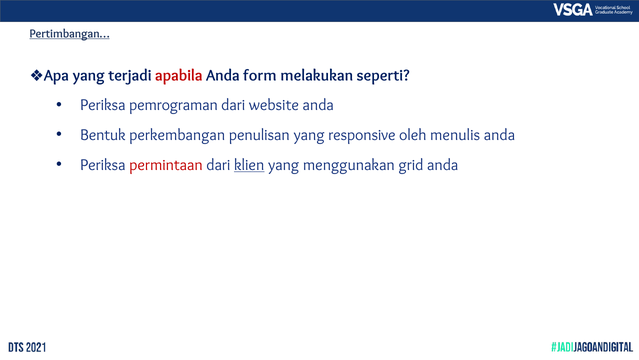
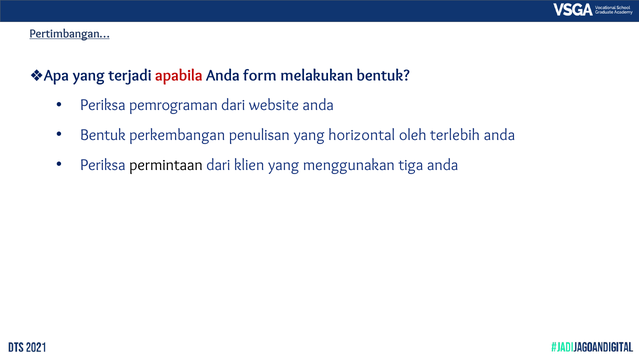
melakukan seperti: seperti -> bentuk
responsive: responsive -> horizontal
menulis: menulis -> terlebih
permintaan colour: red -> black
klien underline: present -> none
grid: grid -> tiga
